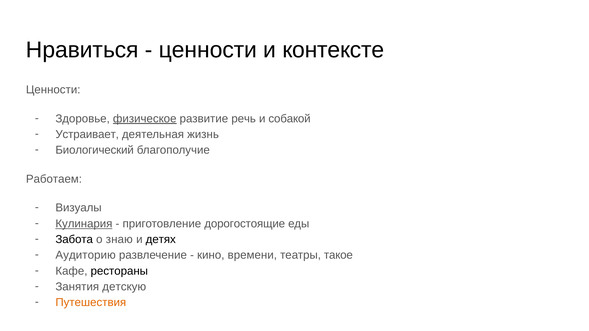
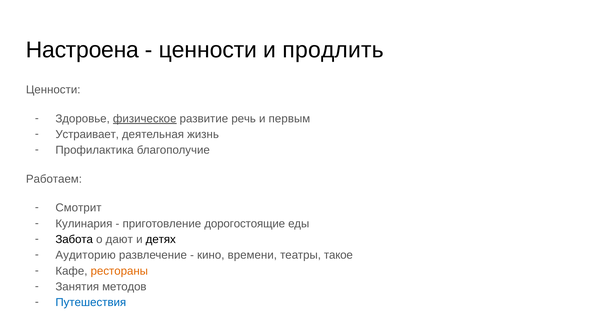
Нравиться: Нравиться -> Настроена
контексте: контексте -> продлить
собакой: собакой -> первым
Биологический: Биологический -> Профилактика
Визуалы: Визуалы -> Смотрит
Кулинария underline: present -> none
знаю: знаю -> дают
рестораны colour: black -> orange
детскую: детскую -> методов
Путешествия colour: orange -> blue
